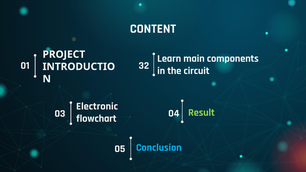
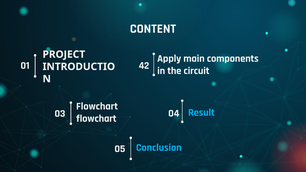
Learn: Learn -> Apply
32: 32 -> 42
Electronic at (97, 106): Electronic -> Flowchart
Result colour: light green -> light blue
